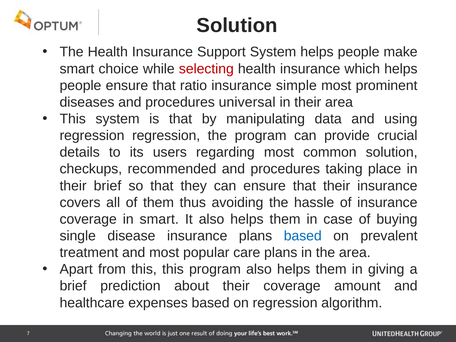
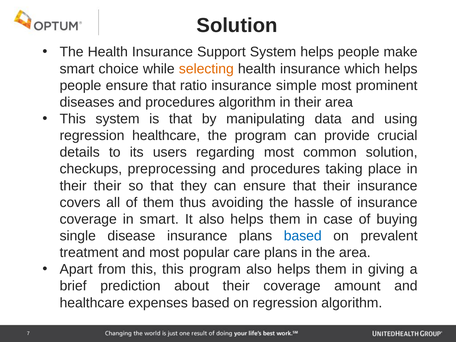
selecting colour: red -> orange
procedures universal: universal -> algorithm
regression regression: regression -> healthcare
recommended: recommended -> preprocessing
their brief: brief -> their
